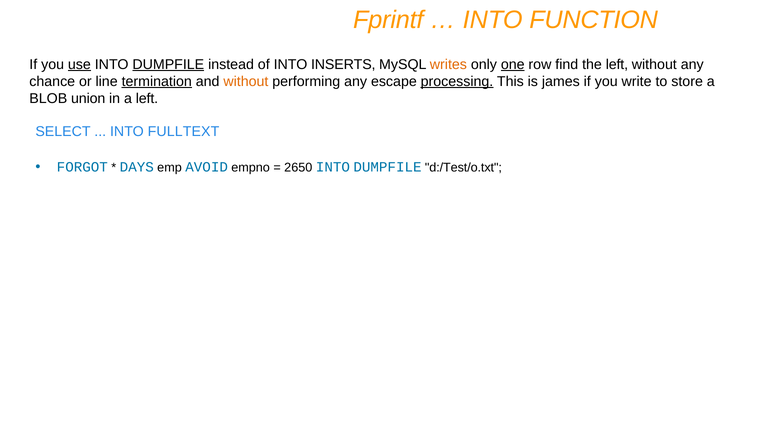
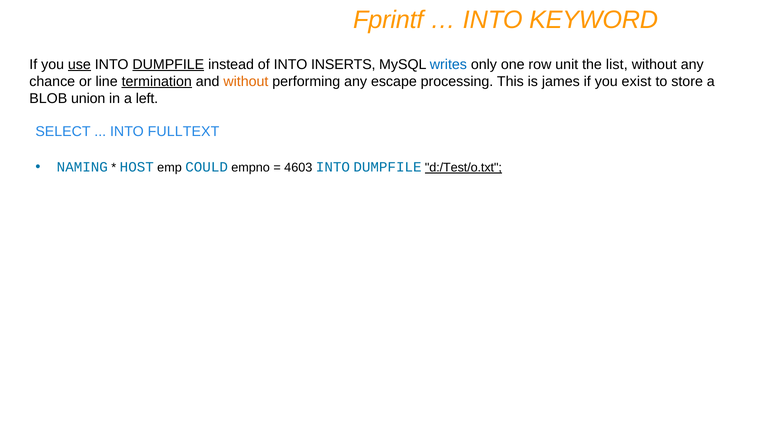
FUNCTION: FUNCTION -> KEYWORD
writes colour: orange -> blue
one underline: present -> none
find: find -> unit
the left: left -> list
processing underline: present -> none
write: write -> exist
FORGOT: FORGOT -> NAMING
DAYS: DAYS -> HOST
AVOID: AVOID -> COULD
2650: 2650 -> 4603
d:/Test/o.txt underline: none -> present
